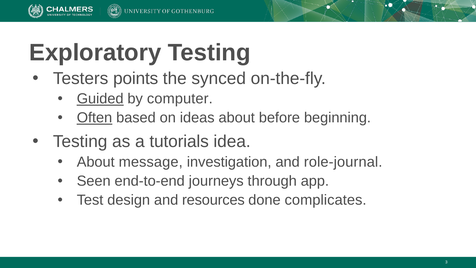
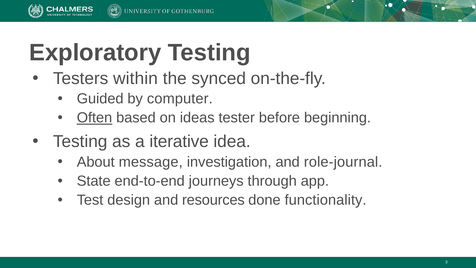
points: points -> within
Guided underline: present -> none
ideas about: about -> tester
tutorials: tutorials -> iterative
Seen: Seen -> State
complicates: complicates -> functionality
